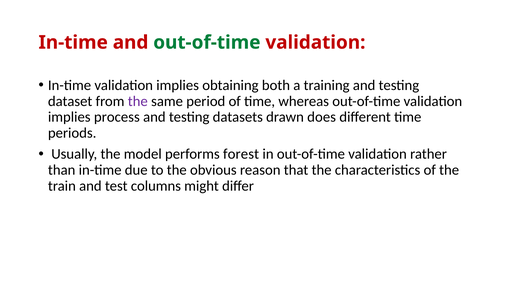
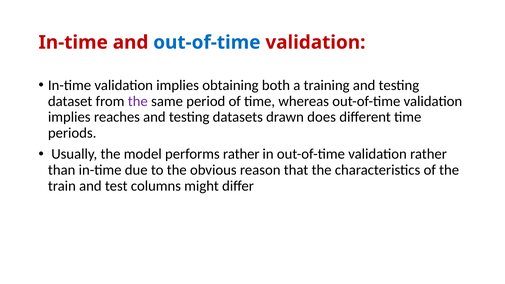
out-of-time at (207, 42) colour: green -> blue
process: process -> reaches
performs forest: forest -> rather
